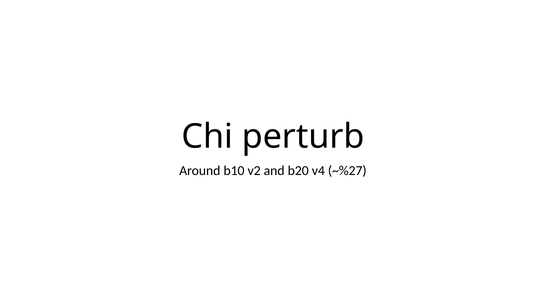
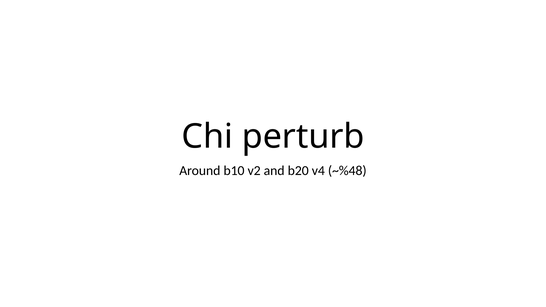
~%27: ~%27 -> ~%48
